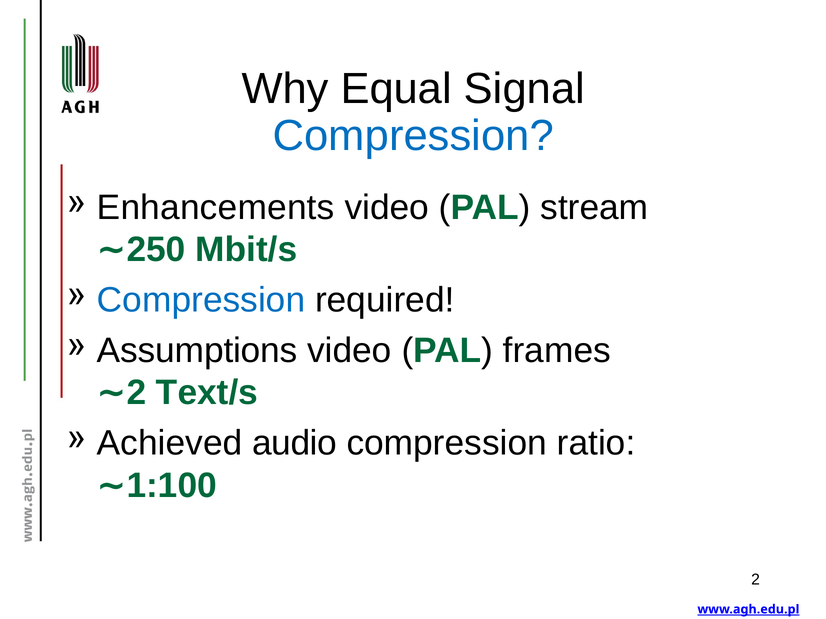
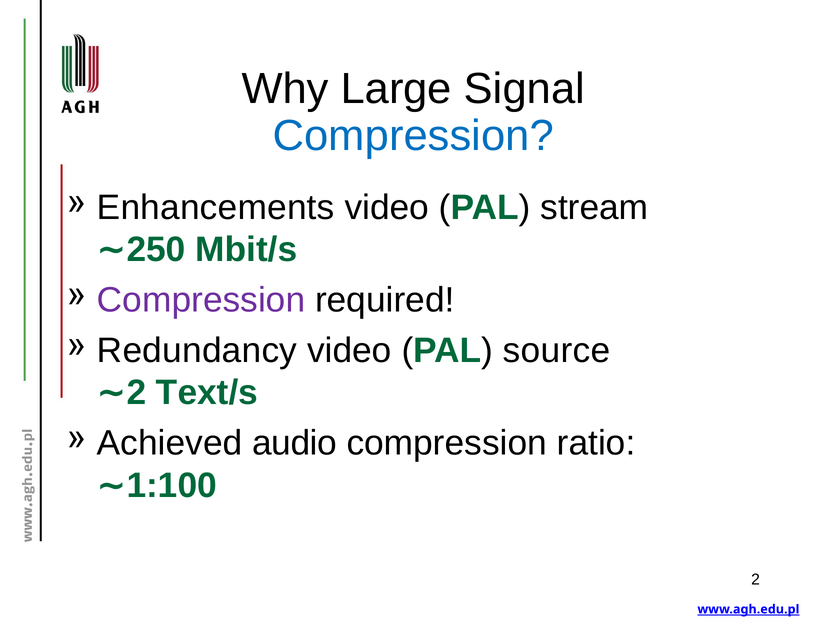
Equal: Equal -> Large
Compression at (201, 300) colour: blue -> purple
Assumptions: Assumptions -> Redundancy
frames: frames -> source
